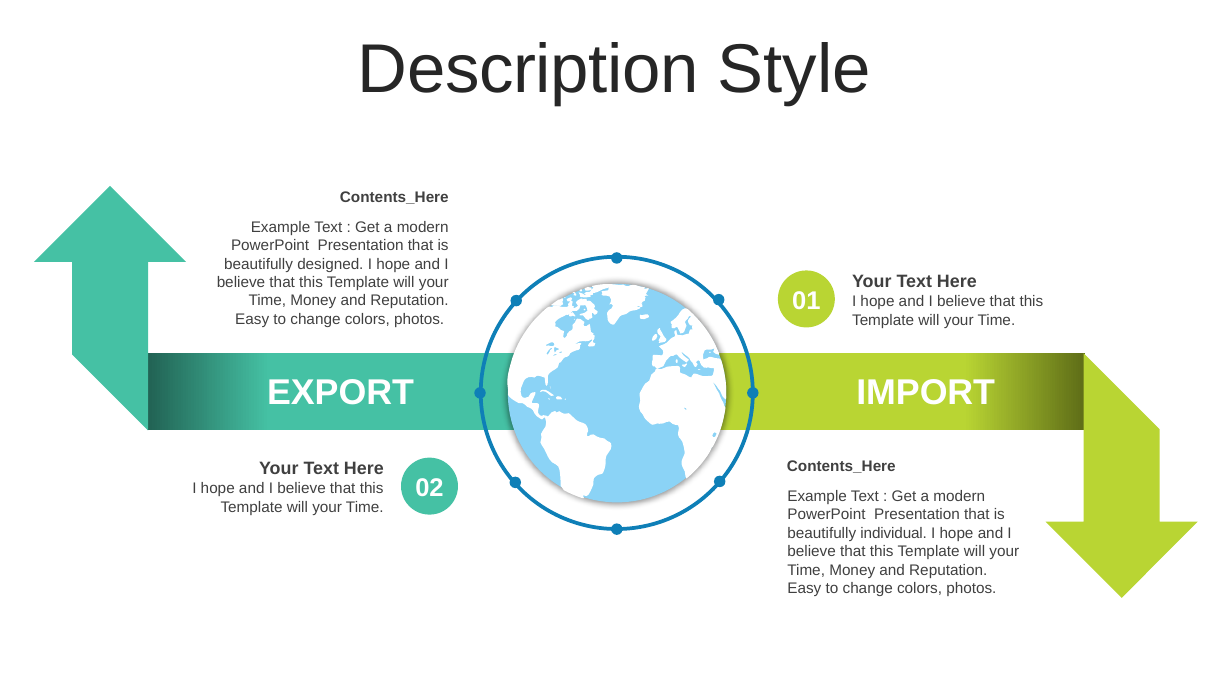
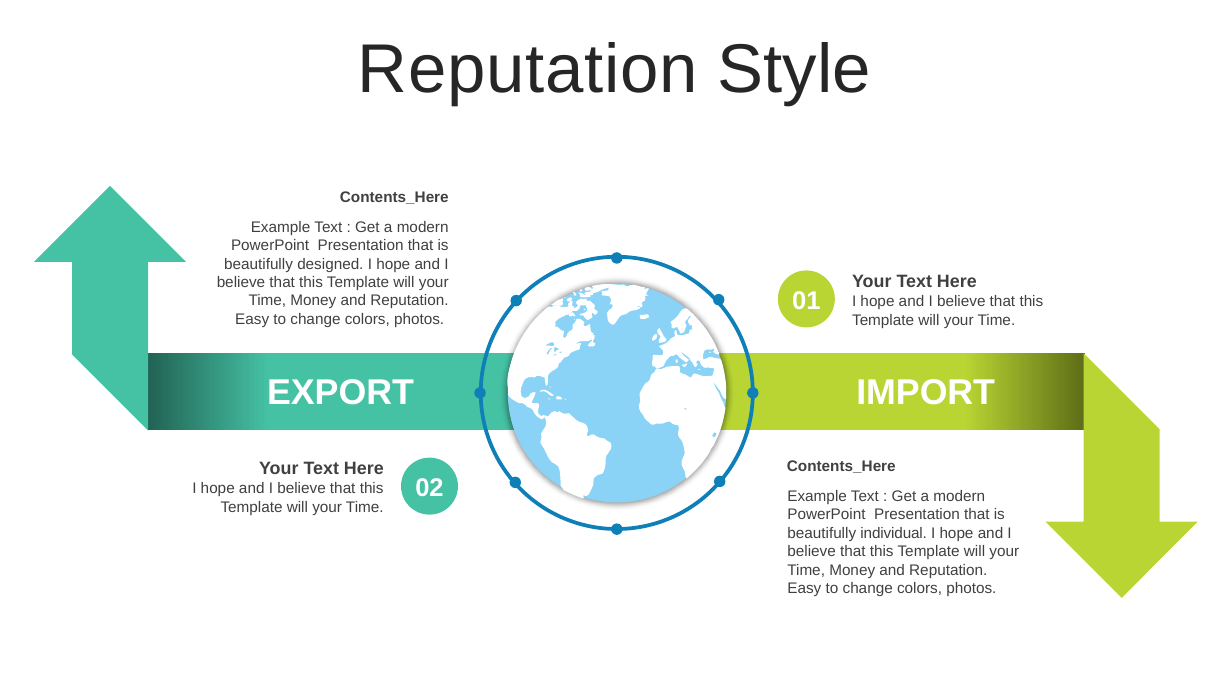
Description at (528, 70): Description -> Reputation
